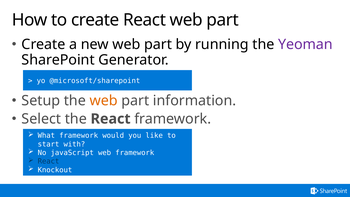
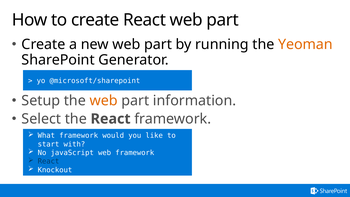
Yeoman colour: purple -> orange
